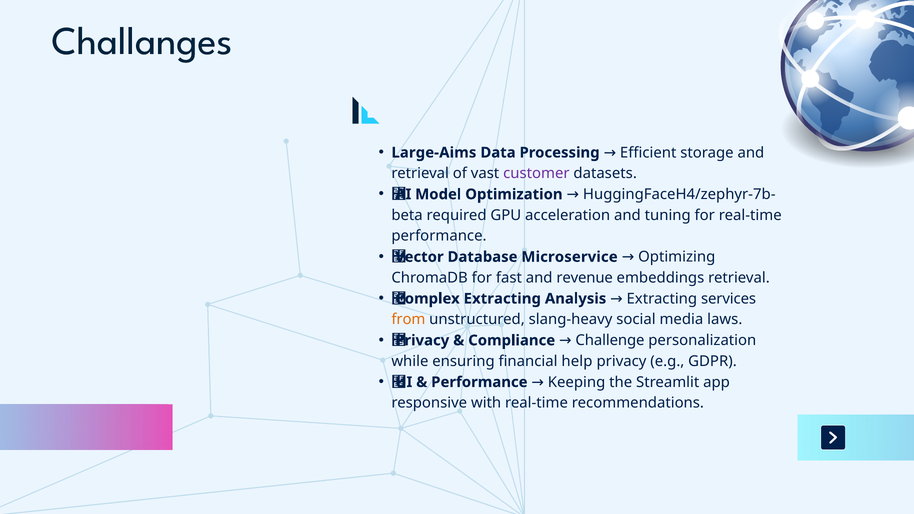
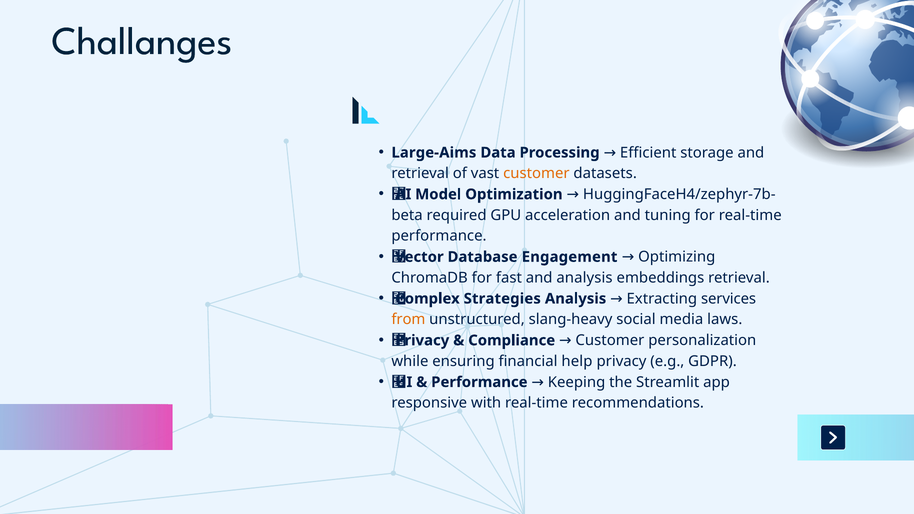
customer at (536, 174) colour: purple -> orange
Microservice: Microservice -> Engagement
and revenue: revenue -> analysis
Extracting at (502, 299): Extracting -> Strategies
Compliance Challenge: Challenge -> Customer
